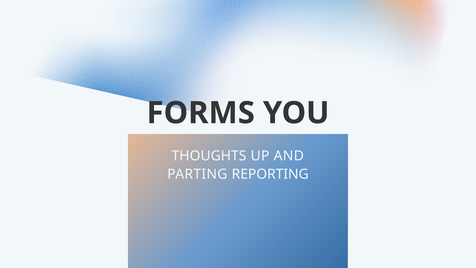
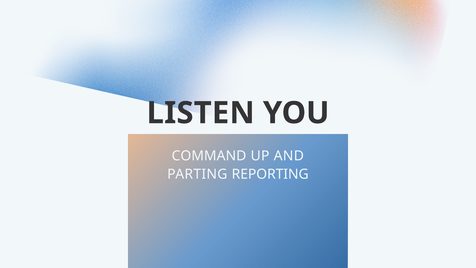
FORMS: FORMS -> LISTEN
THOUGHTS: THOUGHTS -> COMMAND
